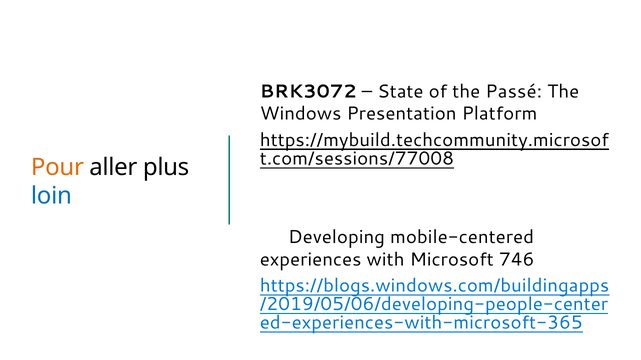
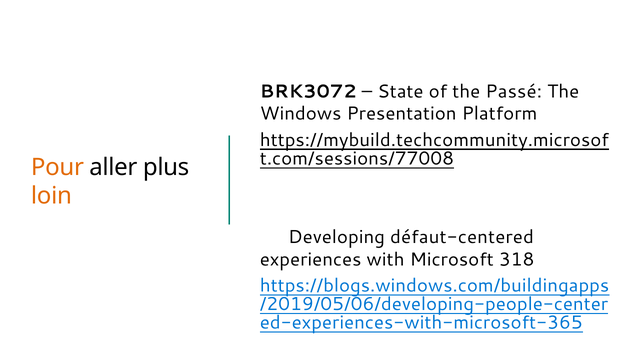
loin colour: blue -> orange
mobile-centered: mobile-centered -> défaut-centered
746: 746 -> 318
